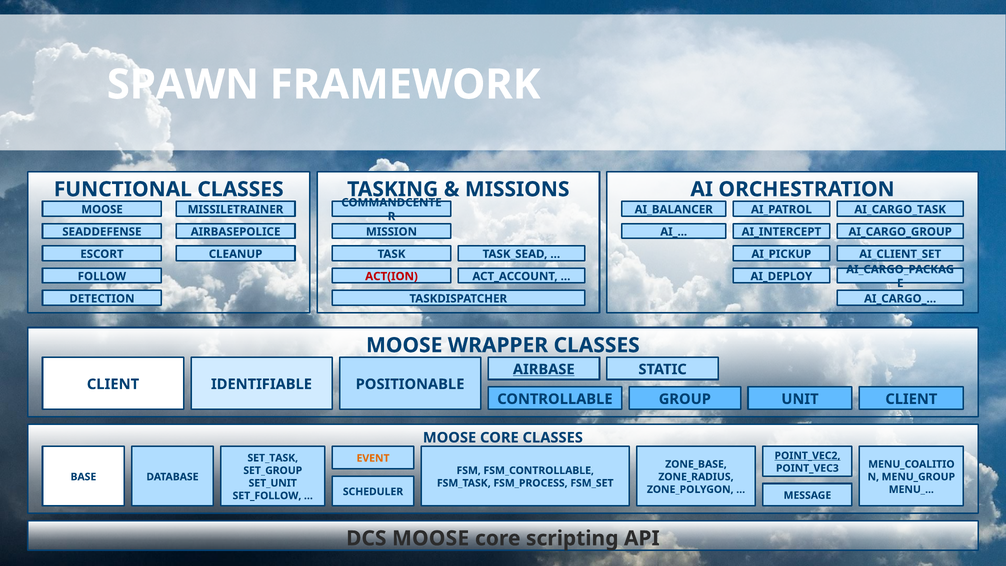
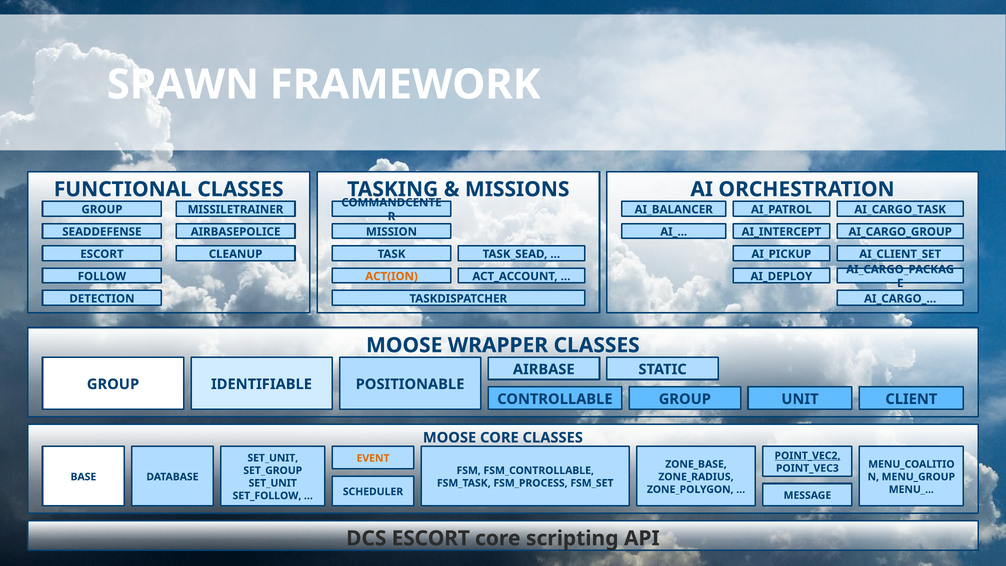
MOOSE at (102, 209): MOOSE -> GROUP
ACT(ION colour: red -> orange
AIRBASE underline: present -> none
CLIENT at (113, 384): CLIENT -> GROUP
SET_TASK at (273, 458): SET_TASK -> SET_UNIT
DCS MOOSE: MOOSE -> ESCORT
